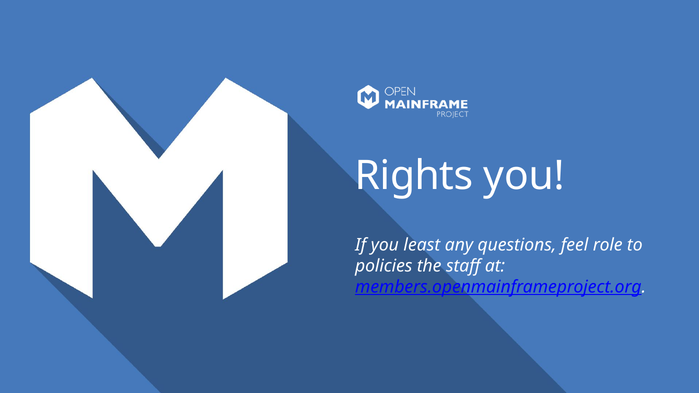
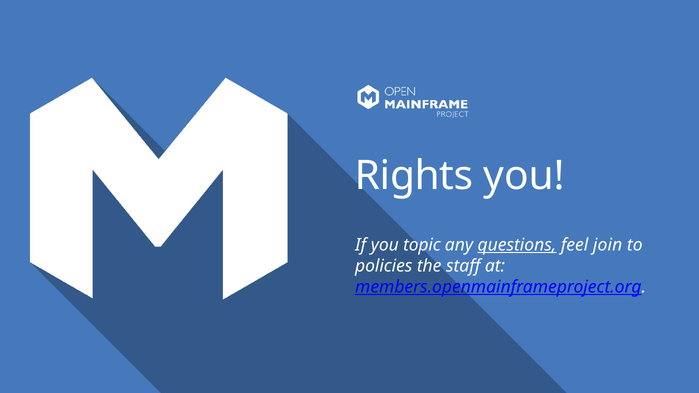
least: least -> topic
questions underline: none -> present
role: role -> join
